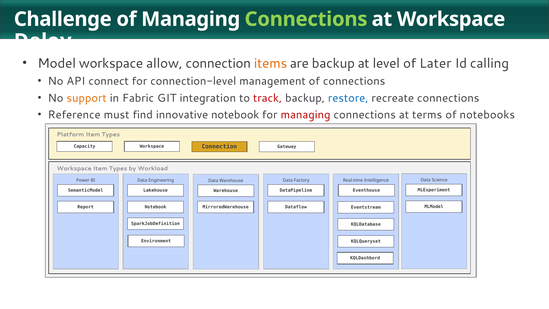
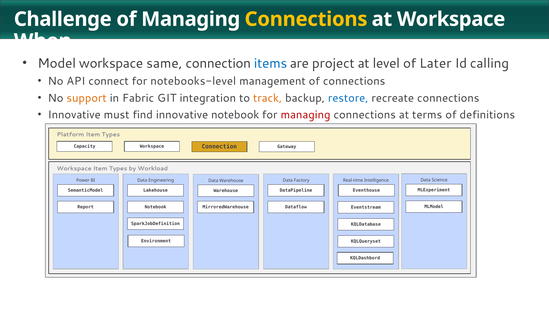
Connections at (306, 19) colour: light green -> yellow
Deloy: Deloy -> When
allow: allow -> same
items colour: orange -> blue
are backup: backup -> project
connection-level: connection-level -> notebooks-level
track colour: red -> orange
Reference at (74, 115): Reference -> Innovative
notebooks: notebooks -> definitions
